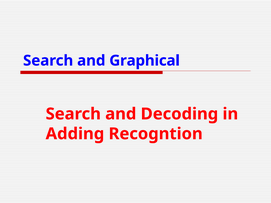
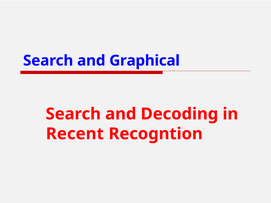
Adding: Adding -> Recent
